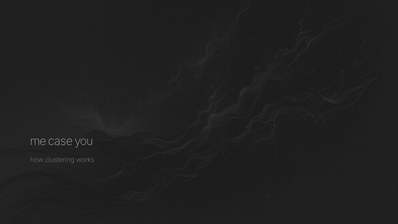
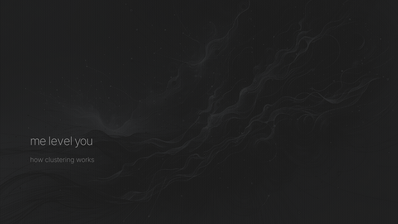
case: case -> level
